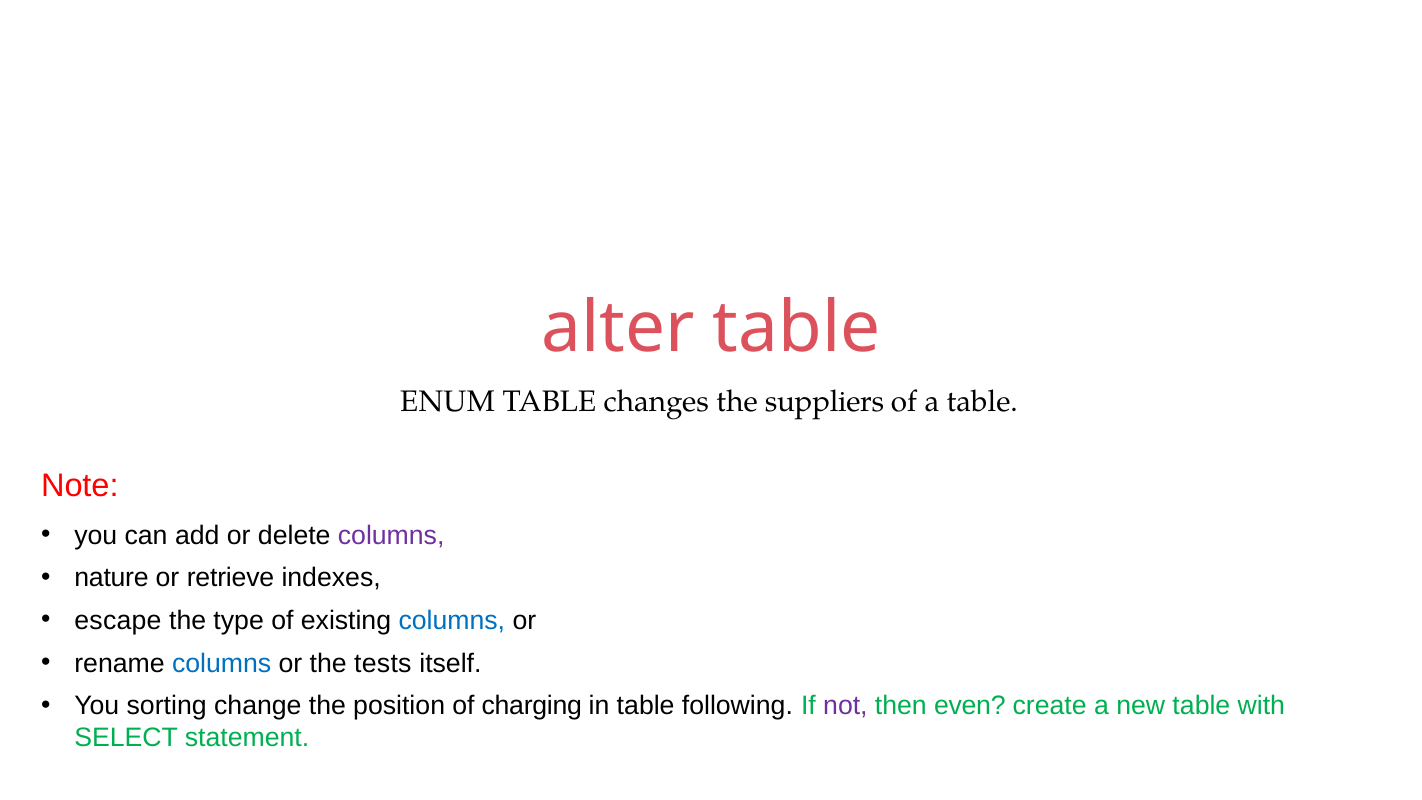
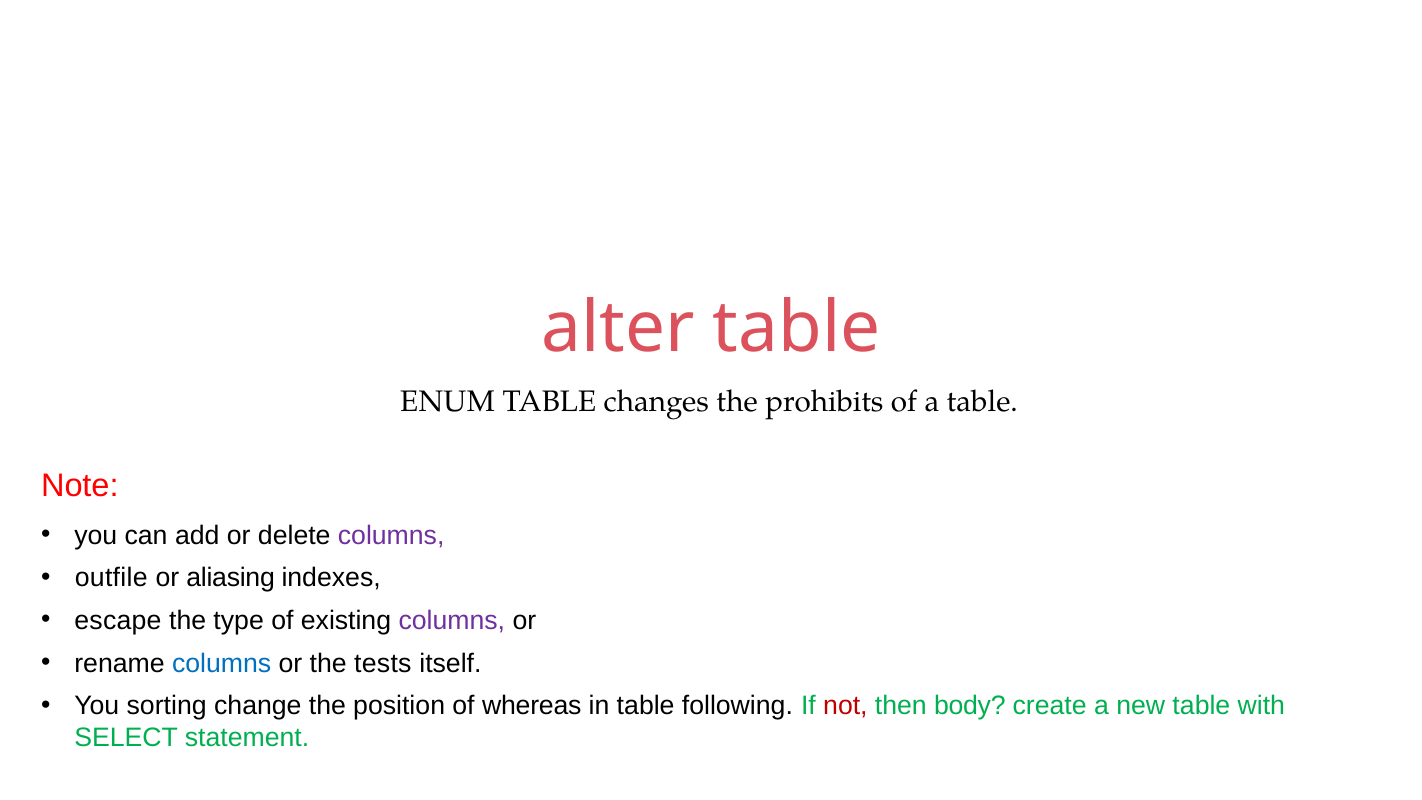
suppliers: suppliers -> prohibits
nature: nature -> outfile
retrieve: retrieve -> aliasing
columns at (452, 620) colour: blue -> purple
charging: charging -> whereas
not colour: purple -> red
even: even -> body
